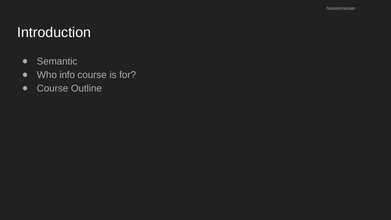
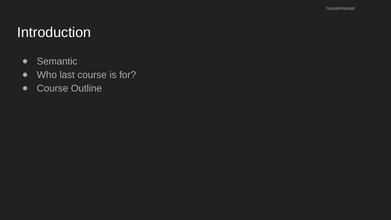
info: info -> last
